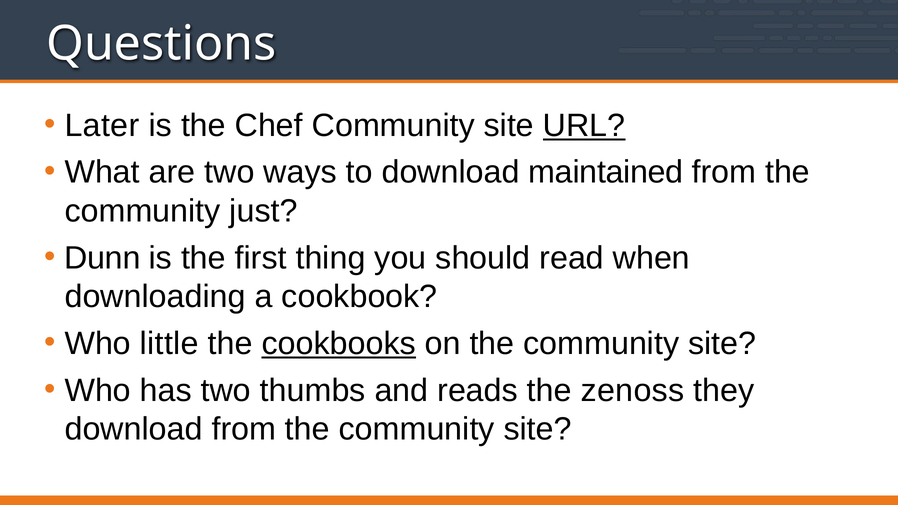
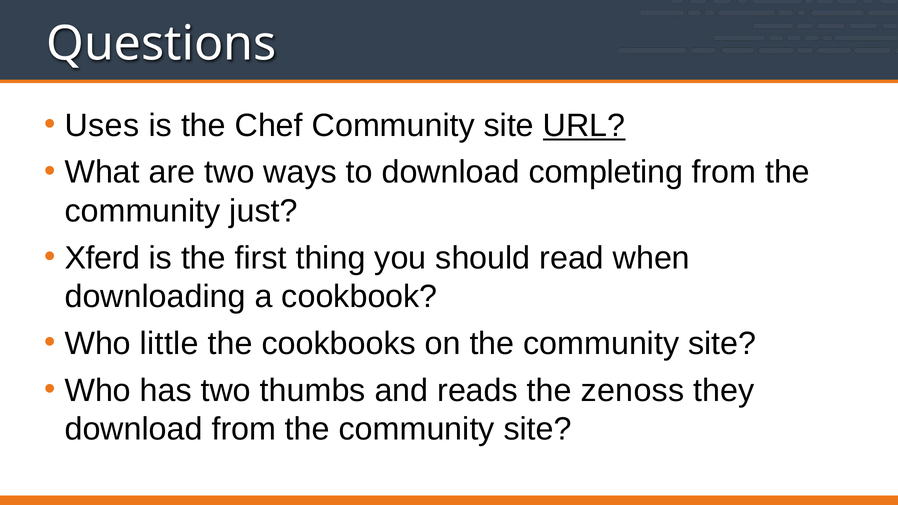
Later: Later -> Uses
maintained: maintained -> completing
Dunn: Dunn -> Xferd
cookbooks underline: present -> none
